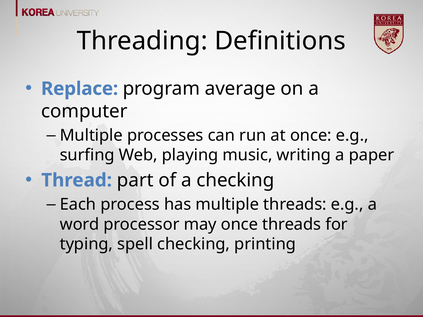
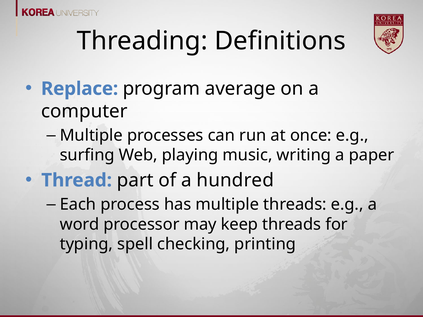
a checking: checking -> hundred
may once: once -> keep
